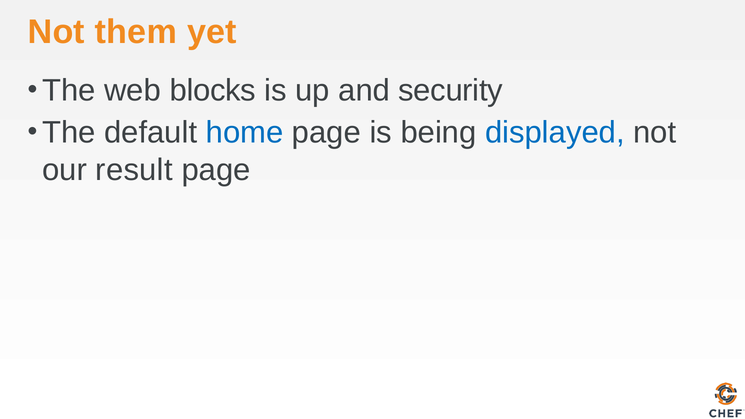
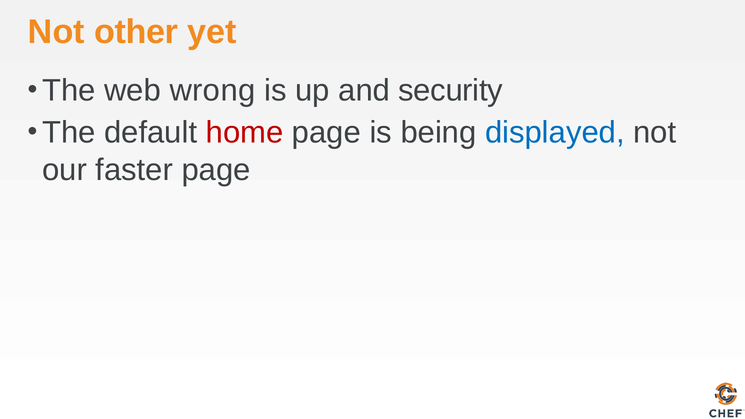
them: them -> other
blocks: blocks -> wrong
home colour: blue -> red
result: result -> faster
